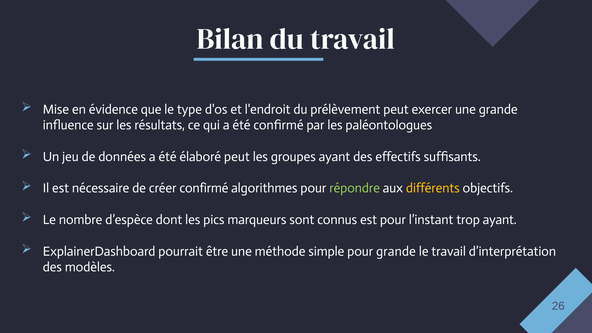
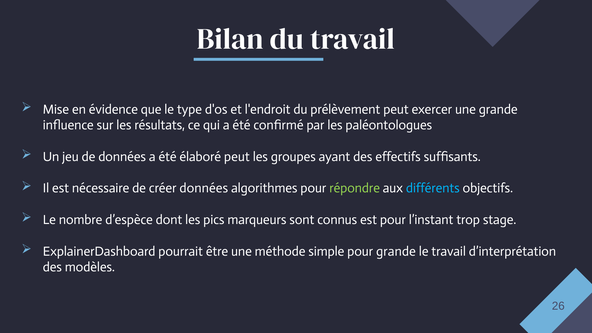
créer confirmé: confirmé -> données
différents colour: yellow -> light blue
trop ayant: ayant -> stage
